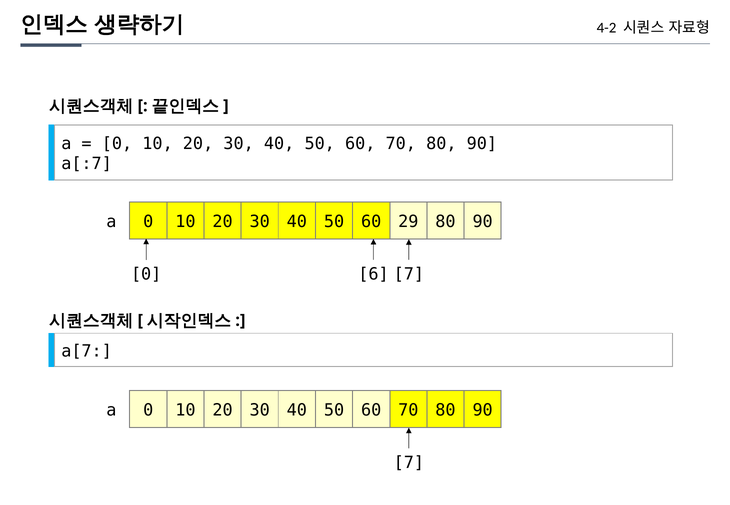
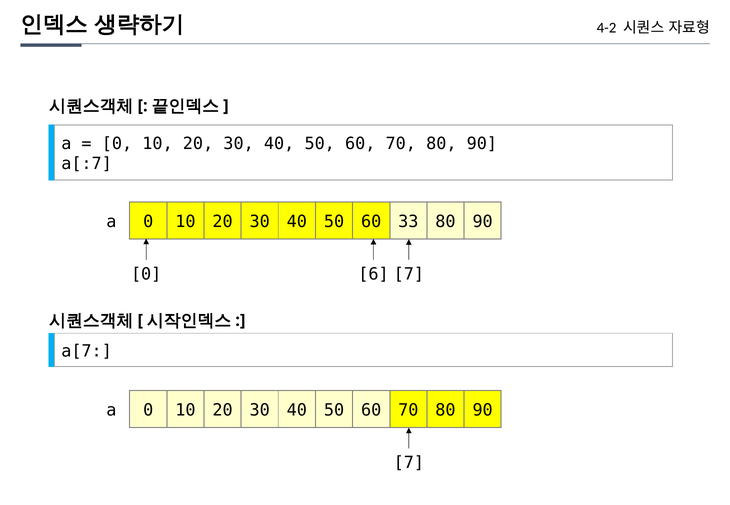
29: 29 -> 33
